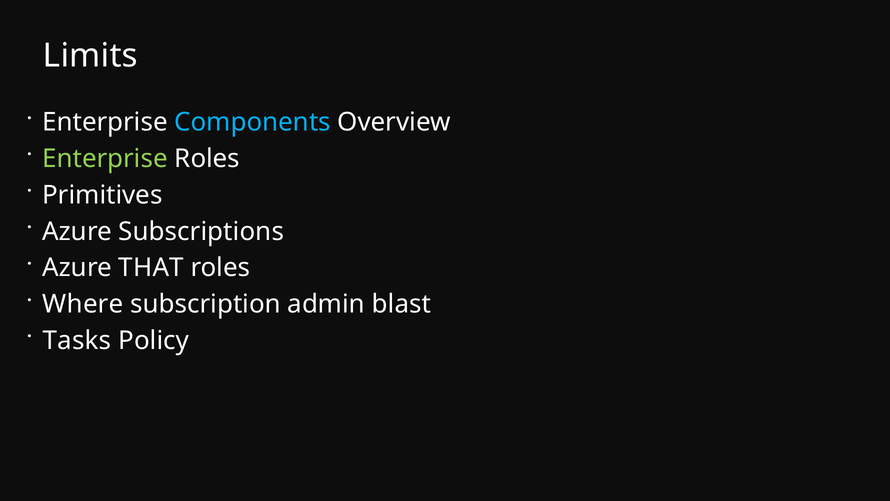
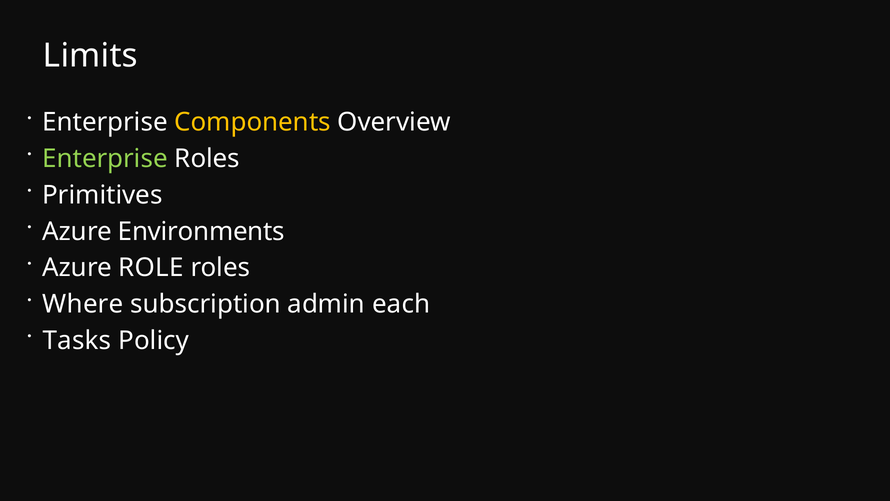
Components colour: light blue -> yellow
Subscriptions: Subscriptions -> Environments
THAT: THAT -> ROLE
blast: blast -> each
